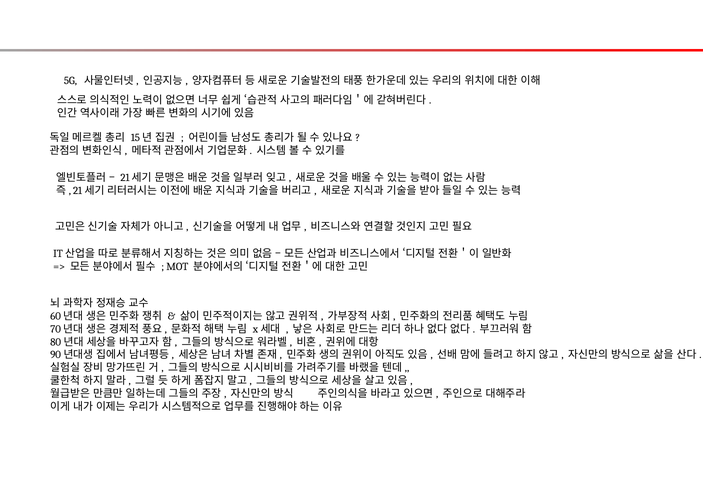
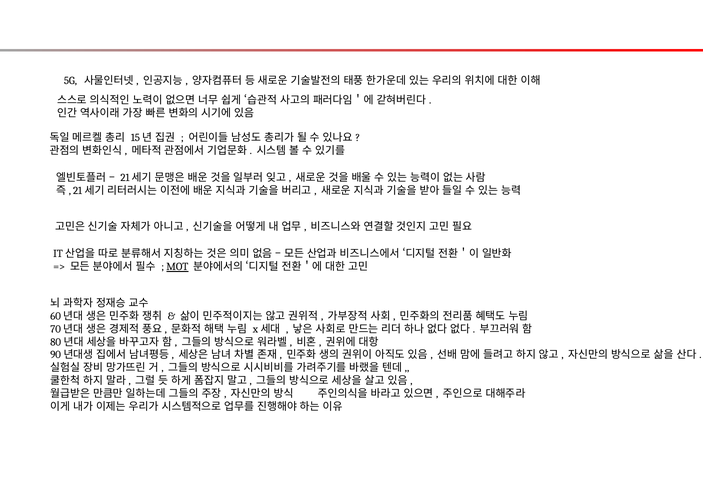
MOT underline: none -> present
